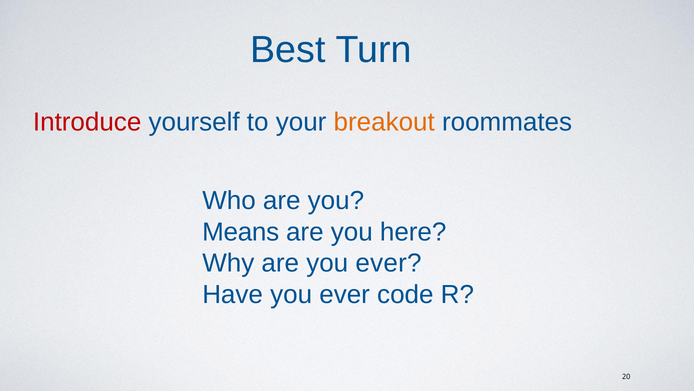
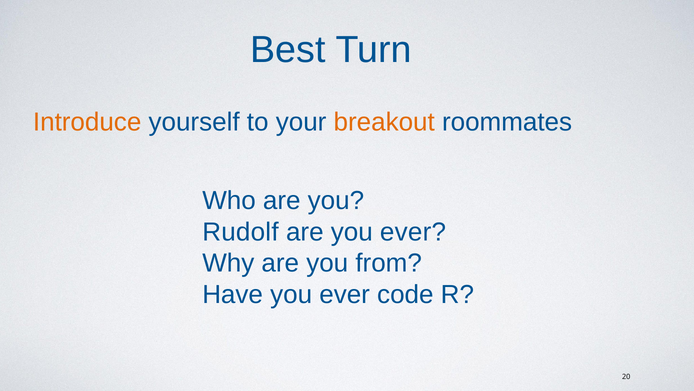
Introduce colour: red -> orange
Means: Means -> Rudolf
are you here: here -> ever
are you ever: ever -> from
